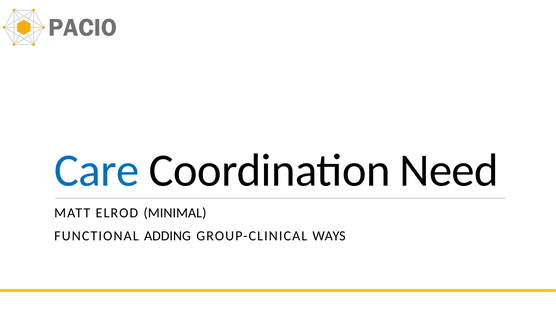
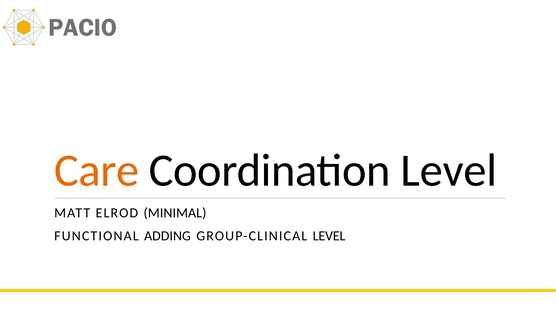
Care colour: blue -> orange
Coordination Need: Need -> Level
GROUP-CLINICAL WAYS: WAYS -> LEVEL
